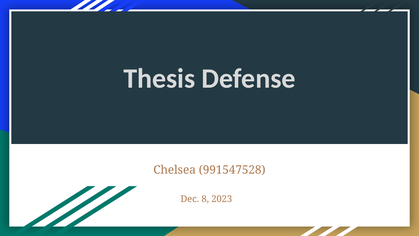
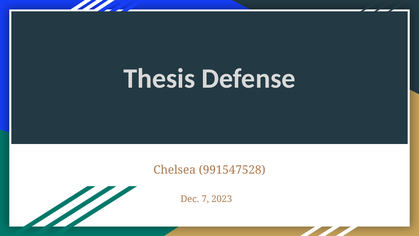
8: 8 -> 7
